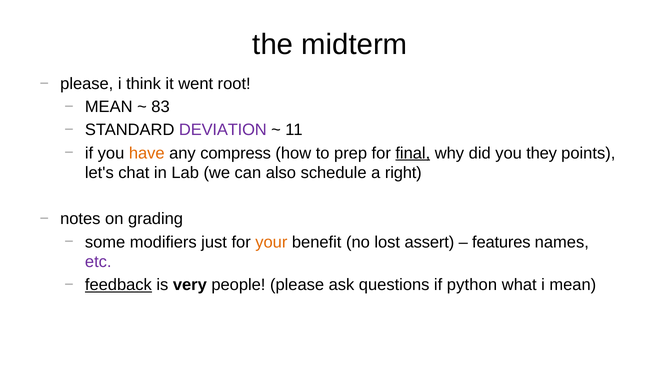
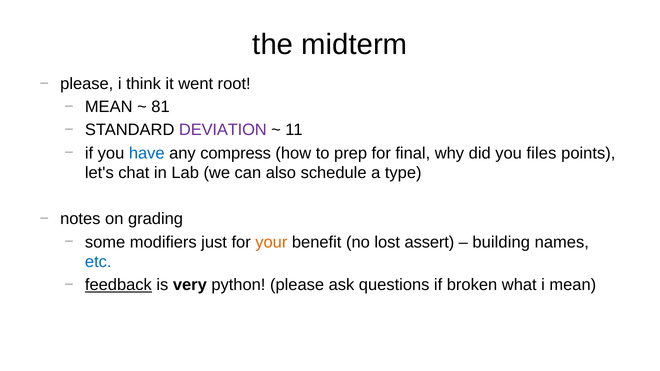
83: 83 -> 81
have colour: orange -> blue
final underline: present -> none
they: they -> files
right: right -> type
features: features -> building
etc colour: purple -> blue
people: people -> python
python: python -> broken
